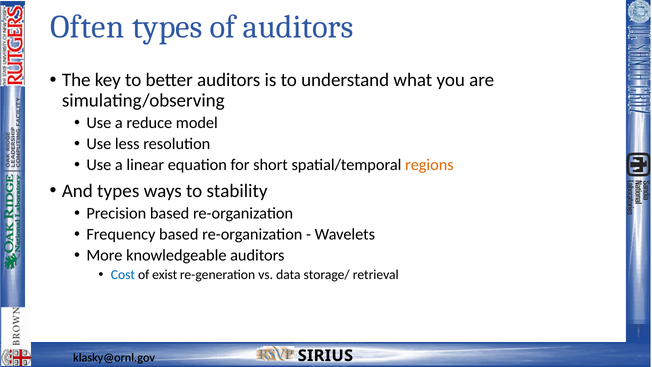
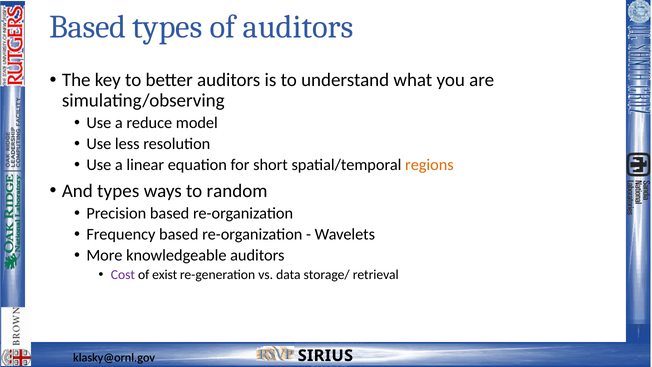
Often at (87, 27): Often -> Based
stability: stability -> random
Cost colour: blue -> purple
